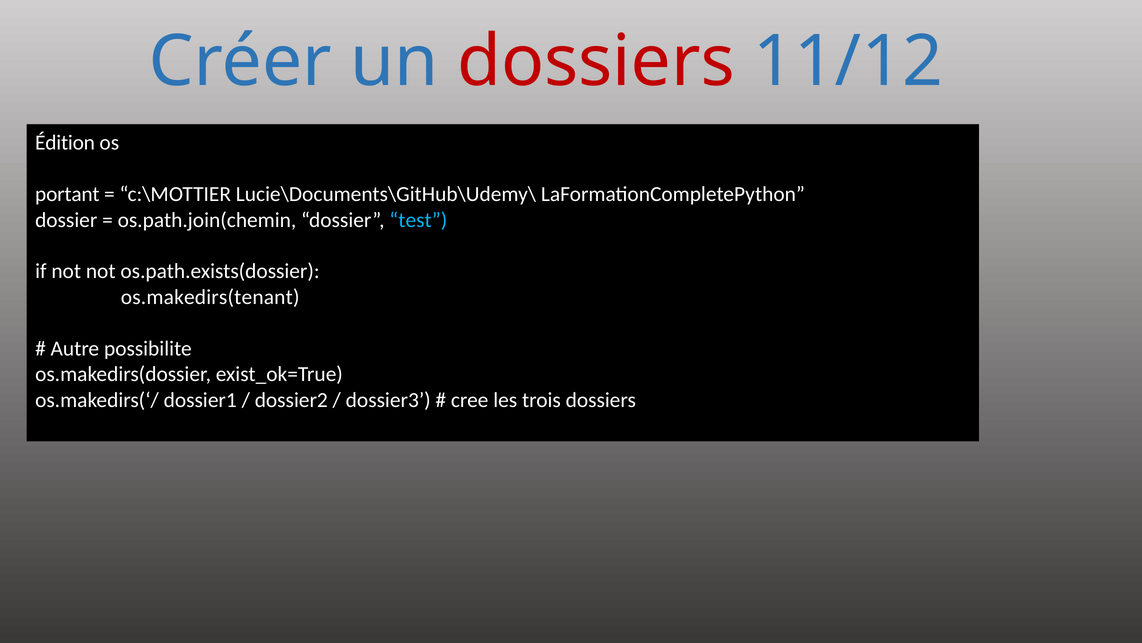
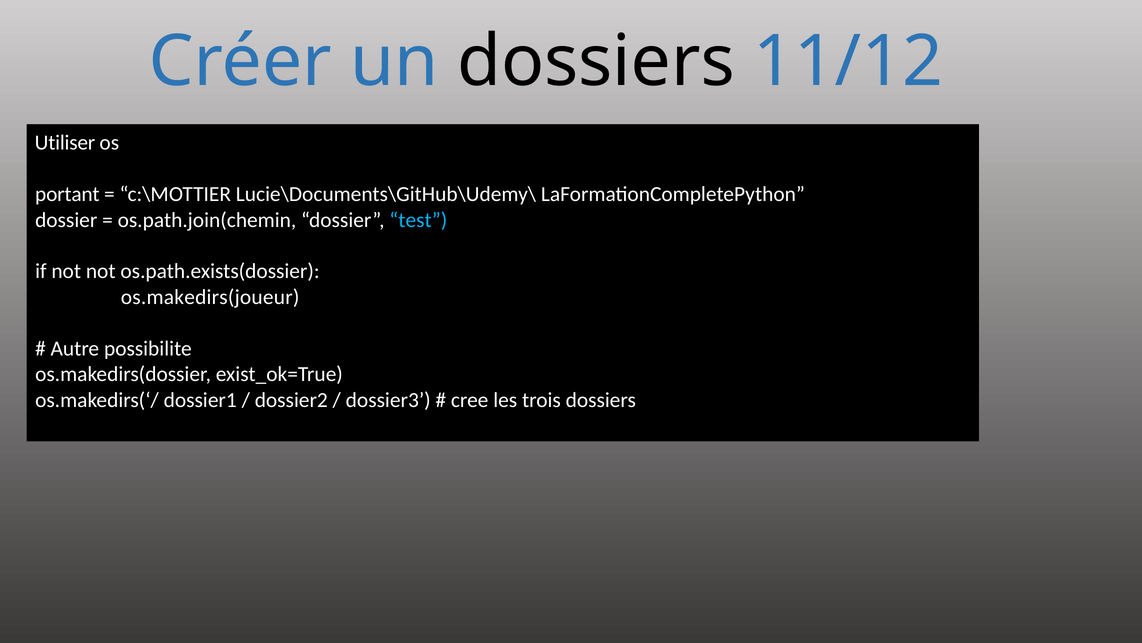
dossiers at (596, 62) colour: red -> black
Édition: Édition -> Utiliser
os.makedirs(tenant: os.makedirs(tenant -> os.makedirs(joueur
